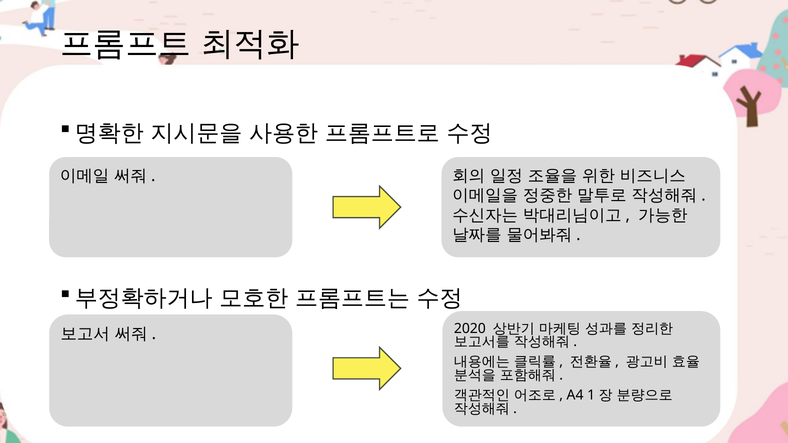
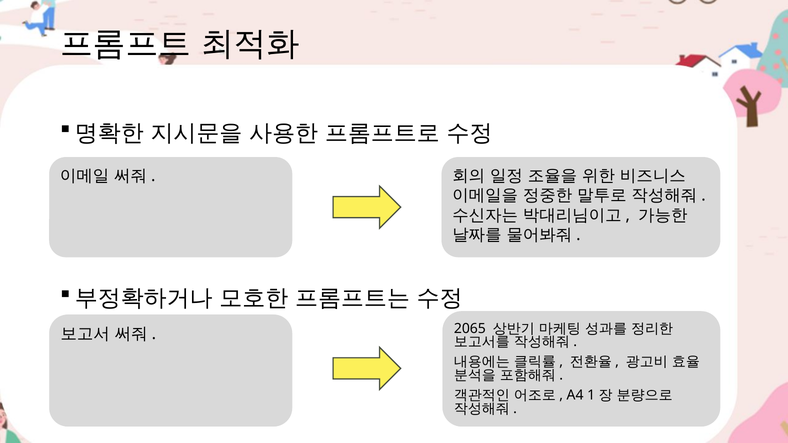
2020: 2020 -> 2065
